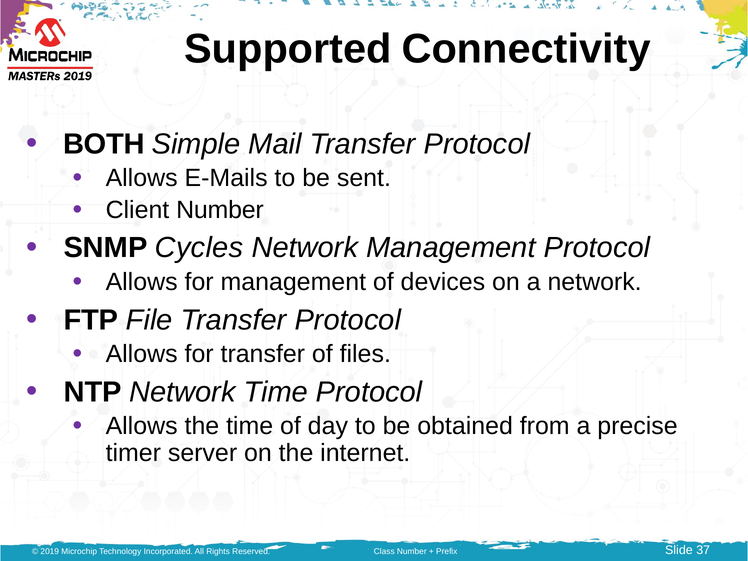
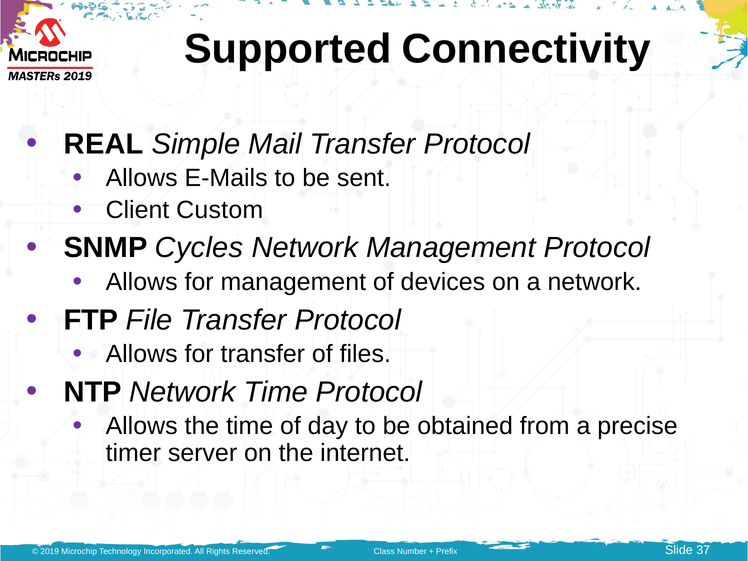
BOTH: BOTH -> REAL
Client Number: Number -> Custom
